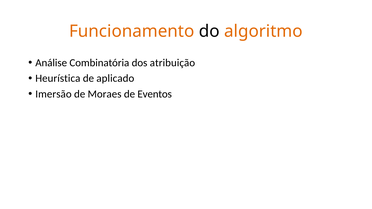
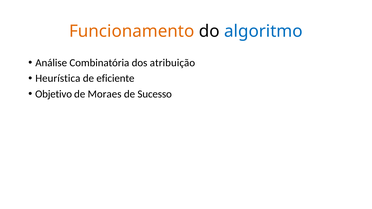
algoritmo colour: orange -> blue
aplicado: aplicado -> eficiente
Imersão: Imersão -> Objetivo
Eventos: Eventos -> Sucesso
